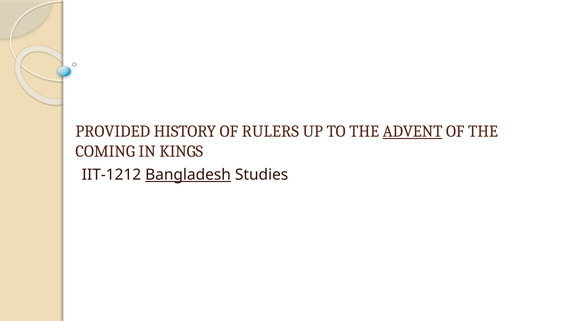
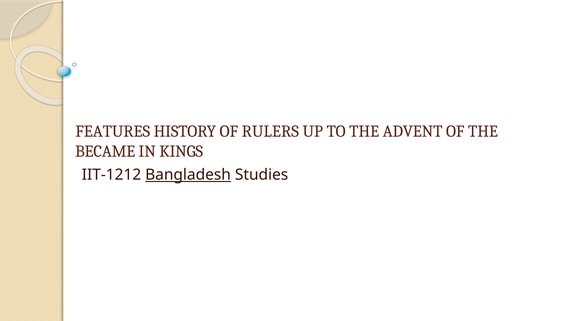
PROVIDED: PROVIDED -> FEATURES
ADVENT underline: present -> none
COMING: COMING -> BECAME
